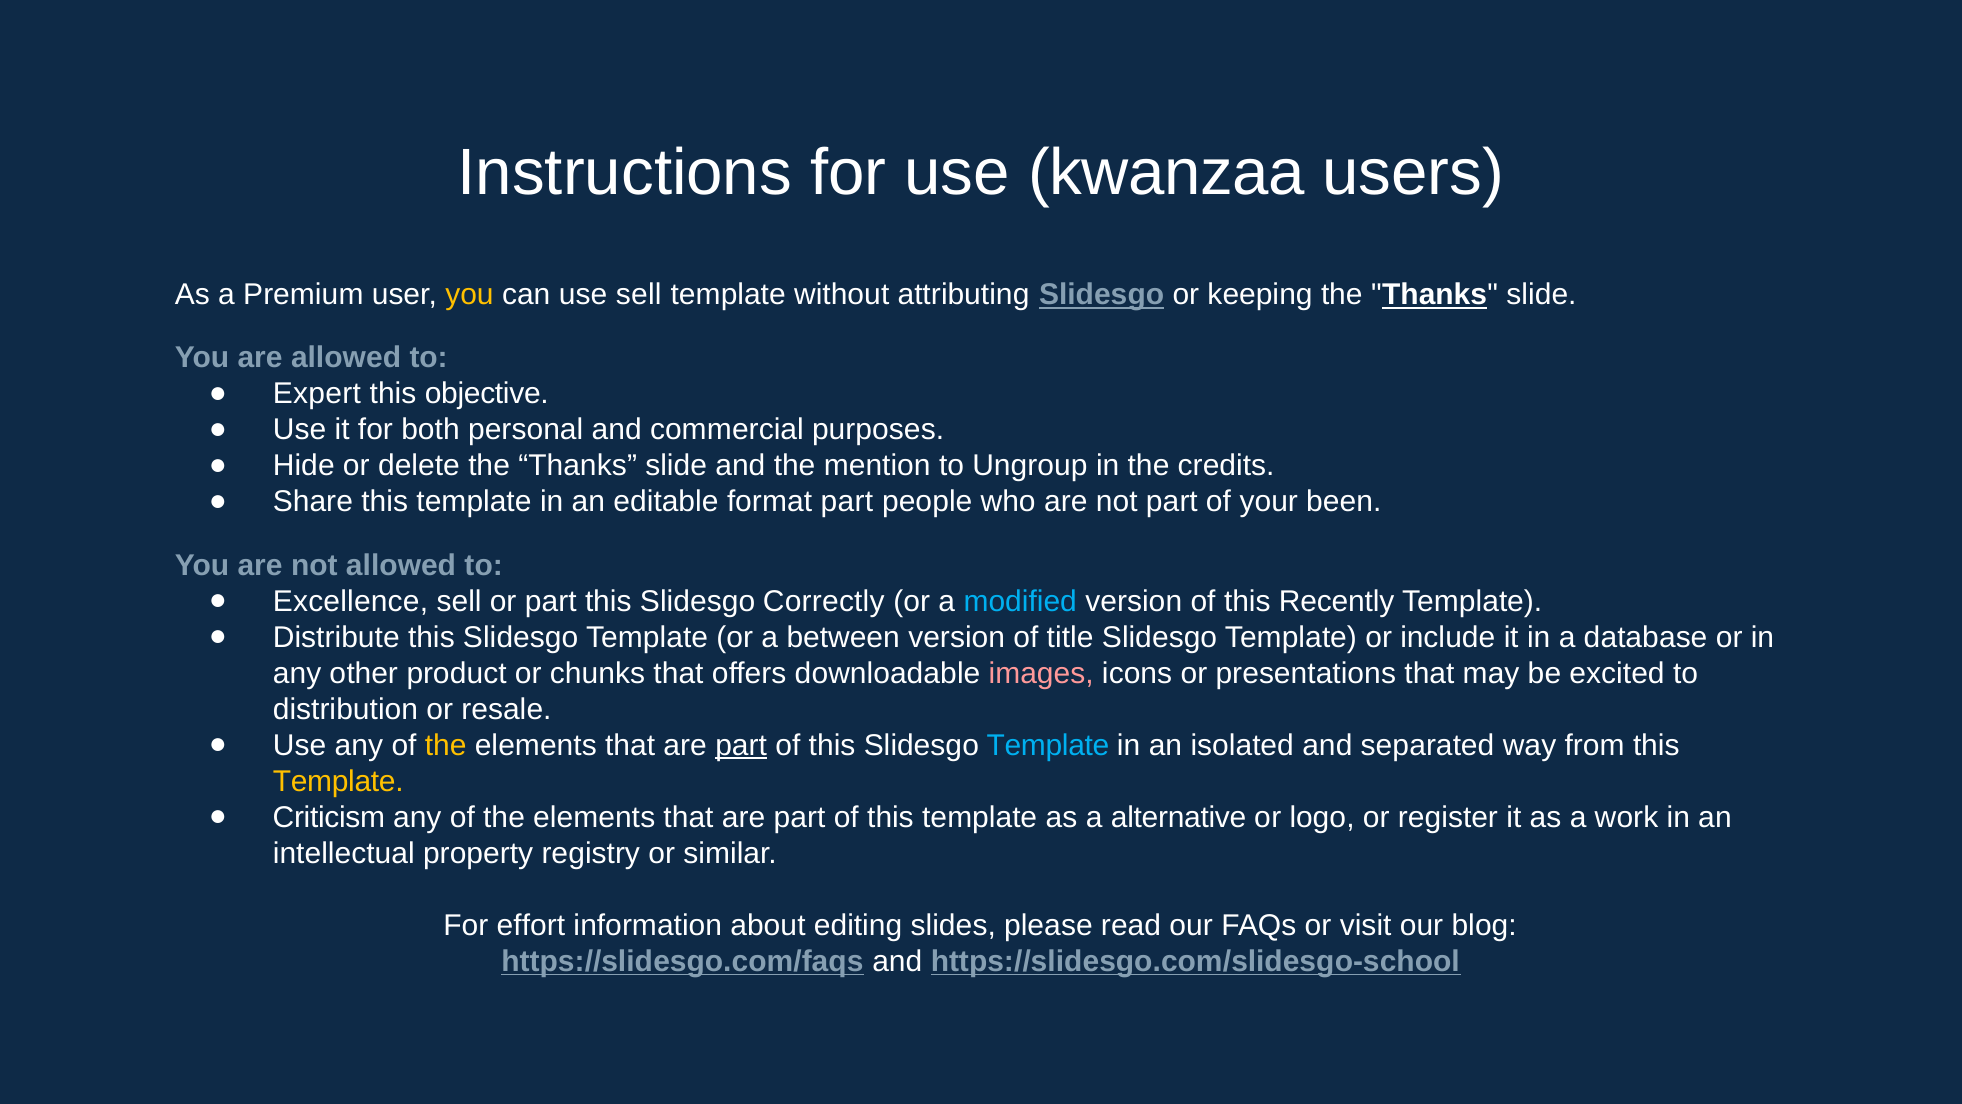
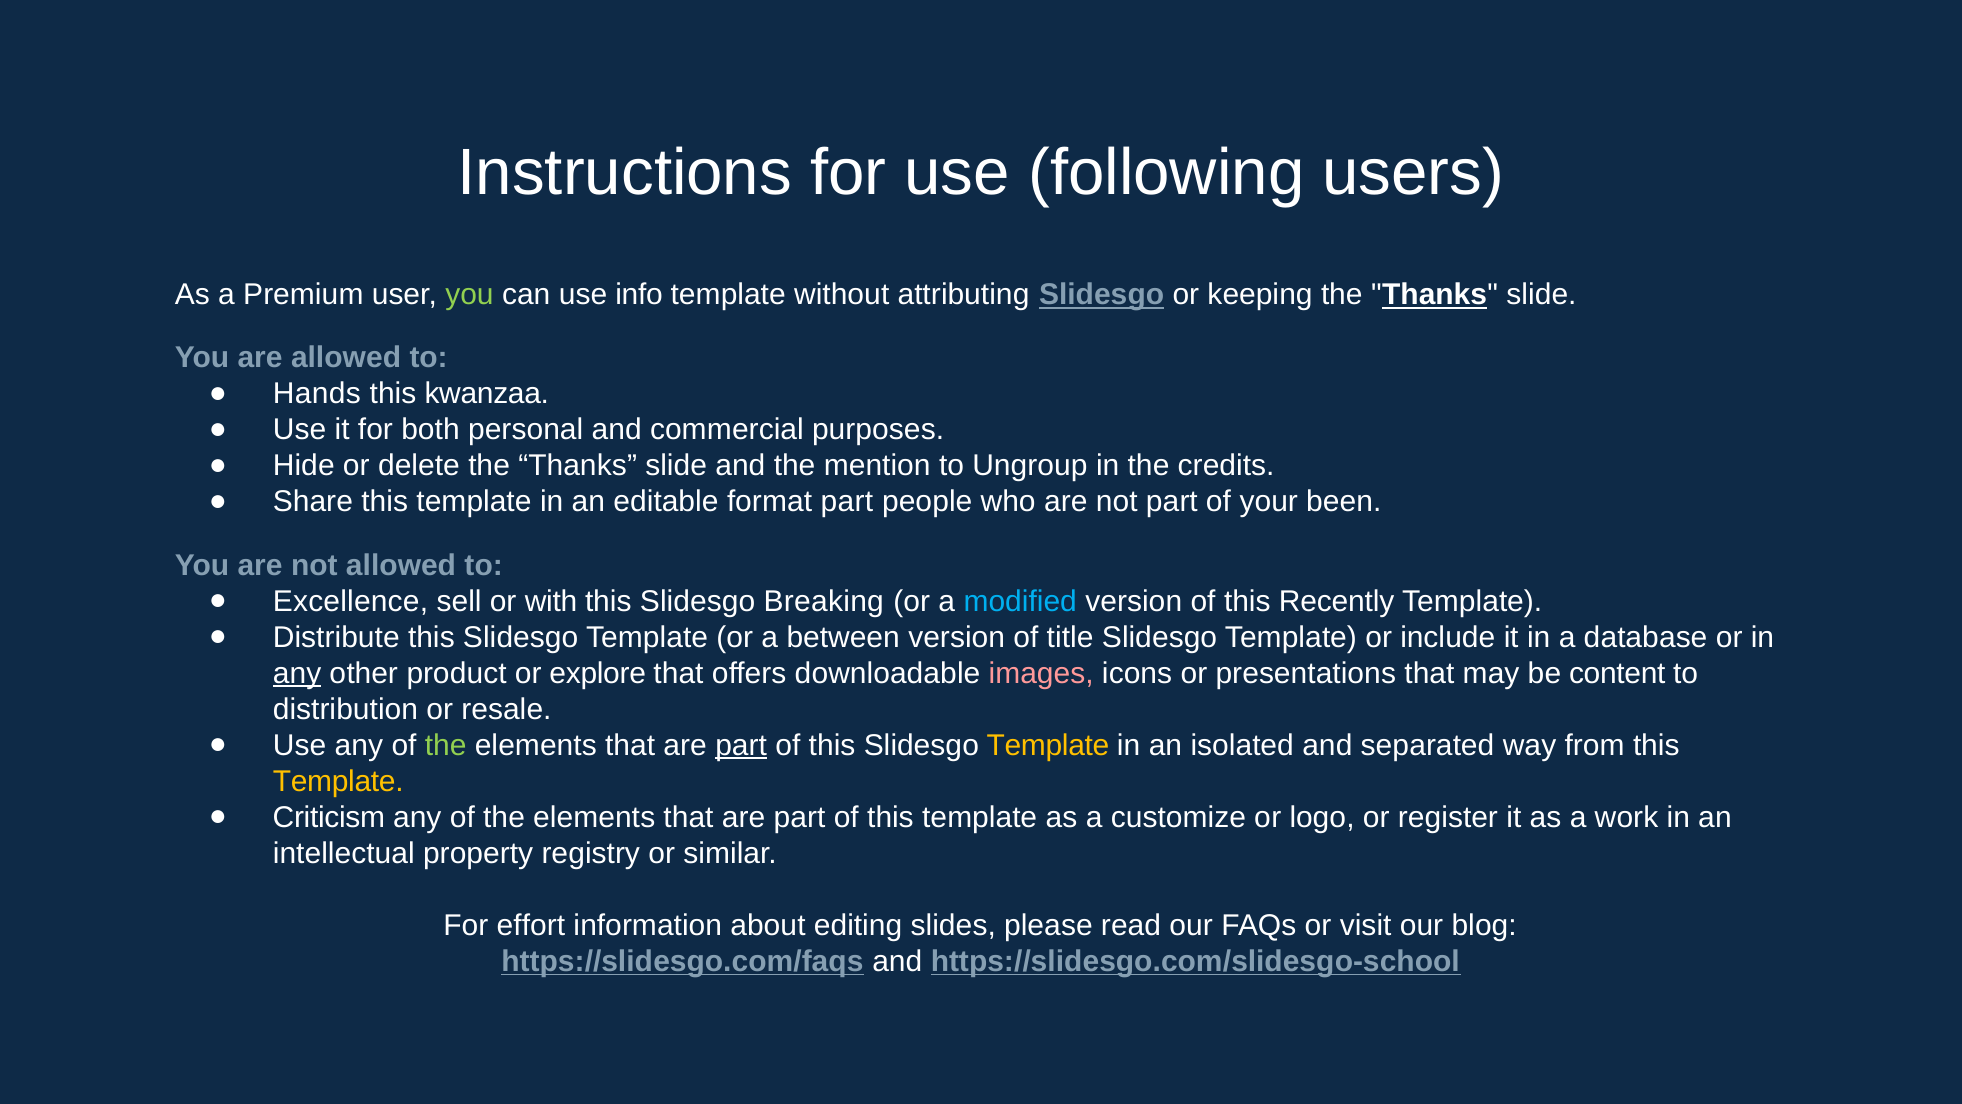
kwanzaa: kwanzaa -> following
you at (469, 295) colour: yellow -> light green
use sell: sell -> info
Expert: Expert -> Hands
objective: objective -> kwanzaa
or part: part -> with
Correctly: Correctly -> Breaking
any at (297, 673) underline: none -> present
chunks: chunks -> explore
excited: excited -> content
the at (446, 745) colour: yellow -> light green
Template at (1048, 745) colour: light blue -> yellow
alternative: alternative -> customize
